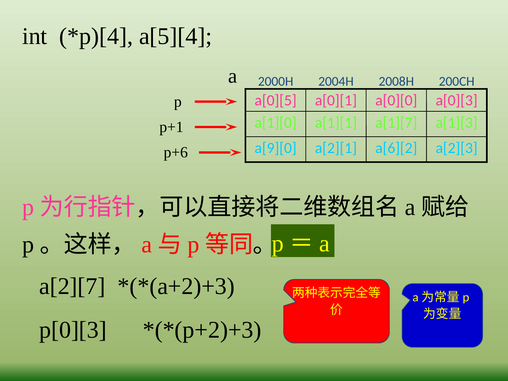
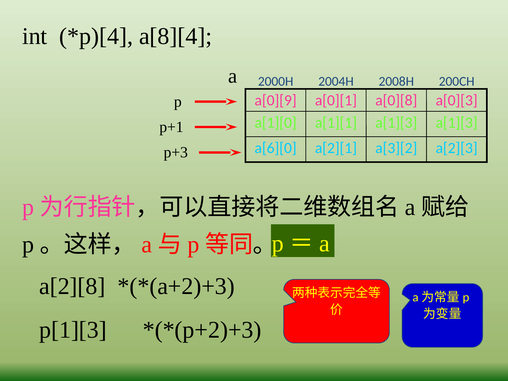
a[5][4: a[5][4 -> a[8][4
a[0][5: a[0][5 -> a[0][9
a[0][0: a[0][0 -> a[0][8
a[1][7 at (396, 123): a[1][7 -> a[1][3
a[9][0: a[9][0 -> a[6][0
a[6][2: a[6][2 -> a[3][2
p+6: p+6 -> p+3
a[2][7: a[2][7 -> a[2][8
p[0][3: p[0][3 -> p[1][3
